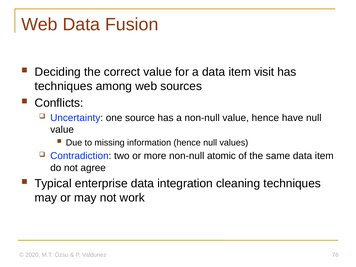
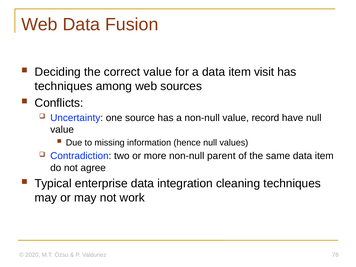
value hence: hence -> record
atomic: atomic -> parent
